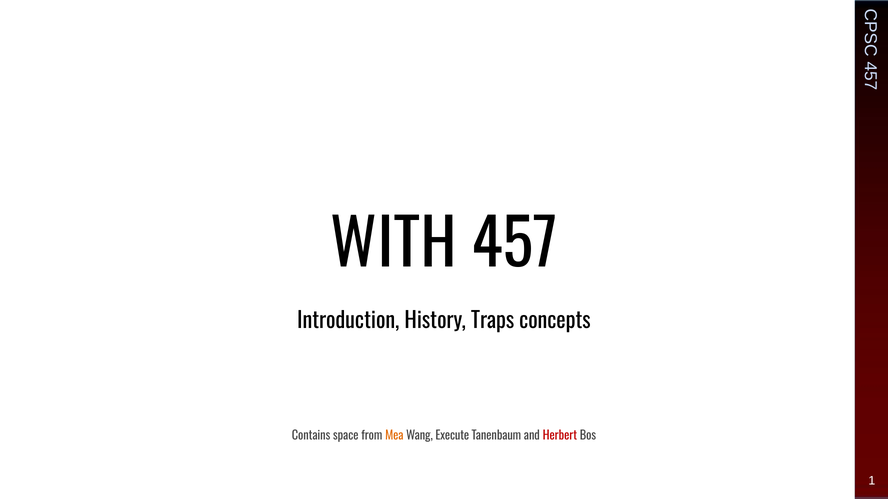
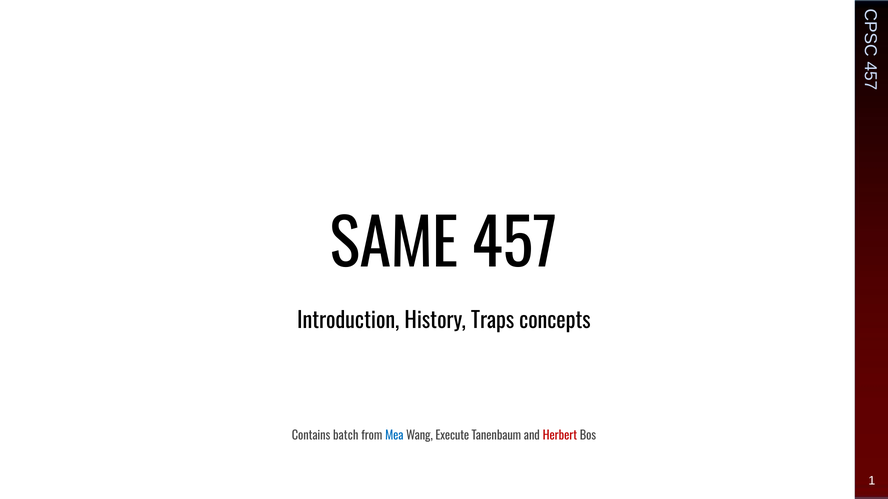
WITH: WITH -> SAME
space: space -> batch
Mea colour: orange -> blue
